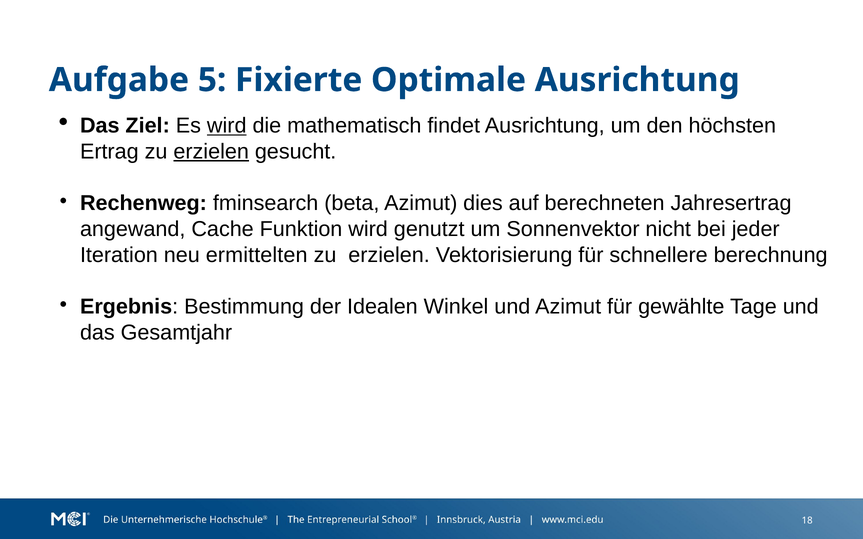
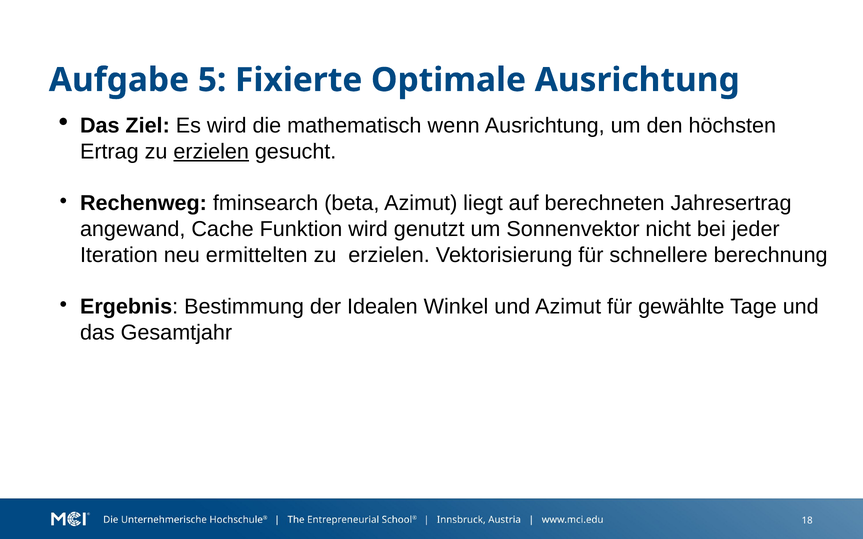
wird at (227, 126) underline: present -> none
findet: findet -> wenn
dies: dies -> liegt
